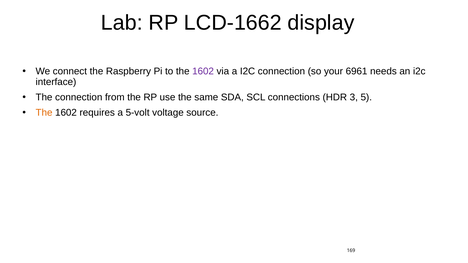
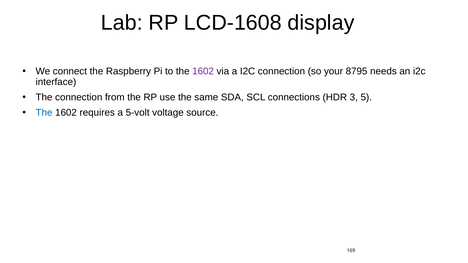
LCD-1662: LCD-1662 -> LCD-1608
6961: 6961 -> 8795
The at (44, 113) colour: orange -> blue
